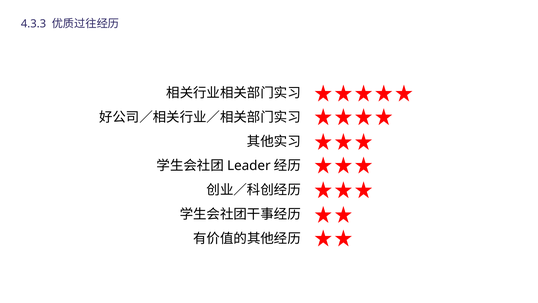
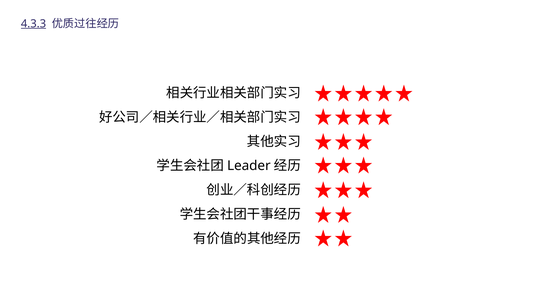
4.3.3 underline: none -> present
